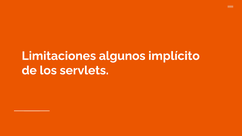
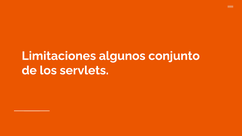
implícito: implícito -> conjunto
